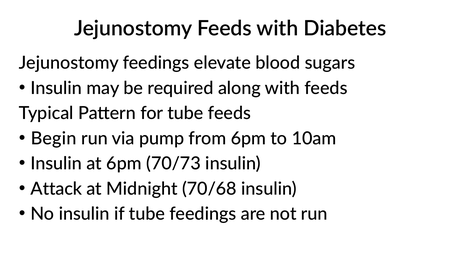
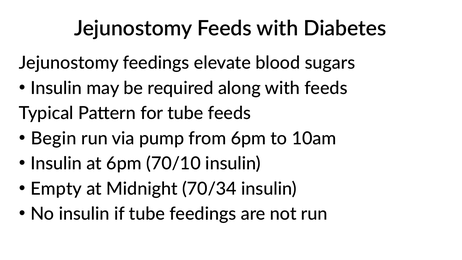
70/73: 70/73 -> 70/10
Attack: Attack -> Empty
70/68: 70/68 -> 70/34
